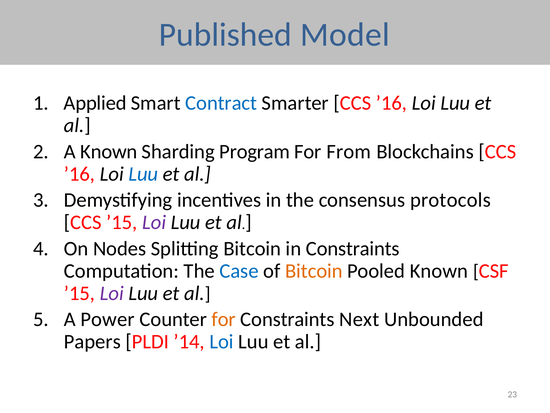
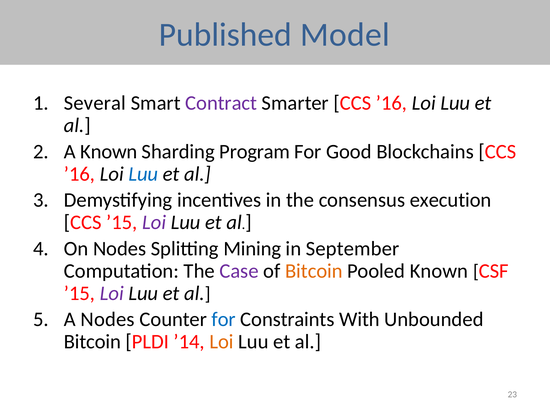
Applied: Applied -> Several
Contract colour: blue -> purple
From: From -> Good
protocols: protocols -> execution
Splitting Bitcoin: Bitcoin -> Mining
in Constraints: Constraints -> September
Case colour: blue -> purple
A Power: Power -> Nodes
for at (224, 319) colour: orange -> blue
Next: Next -> With
Papers at (92, 341): Papers -> Bitcoin
Loi at (222, 341) colour: blue -> orange
